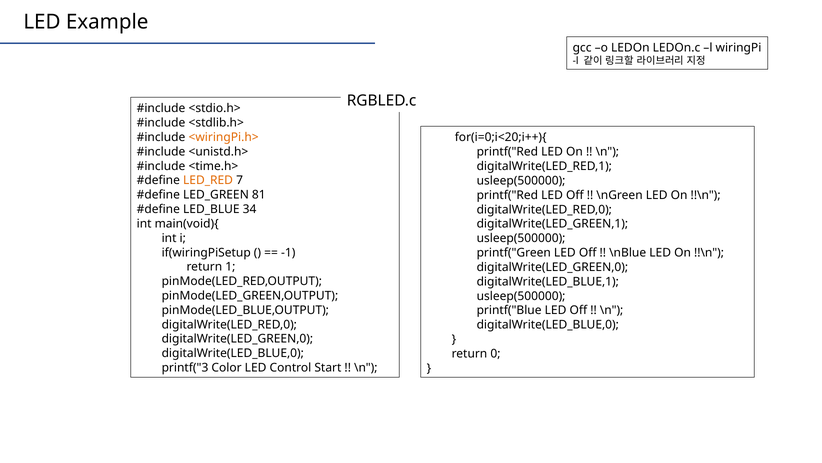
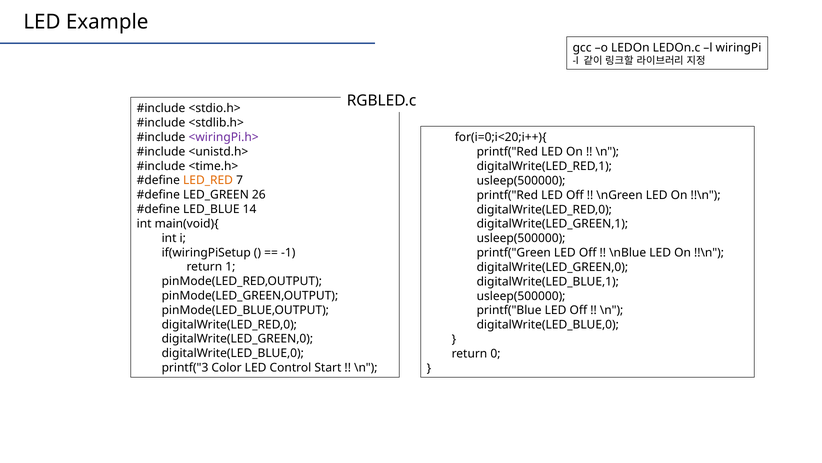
<wiringPi.h> colour: orange -> purple
81: 81 -> 26
34: 34 -> 14
